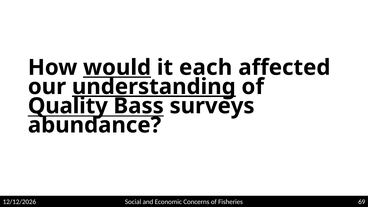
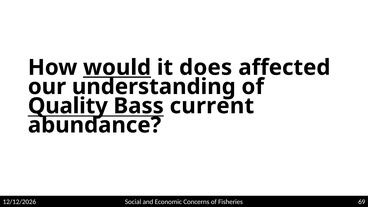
each: each -> does
understanding underline: present -> none
surveys: surveys -> current
